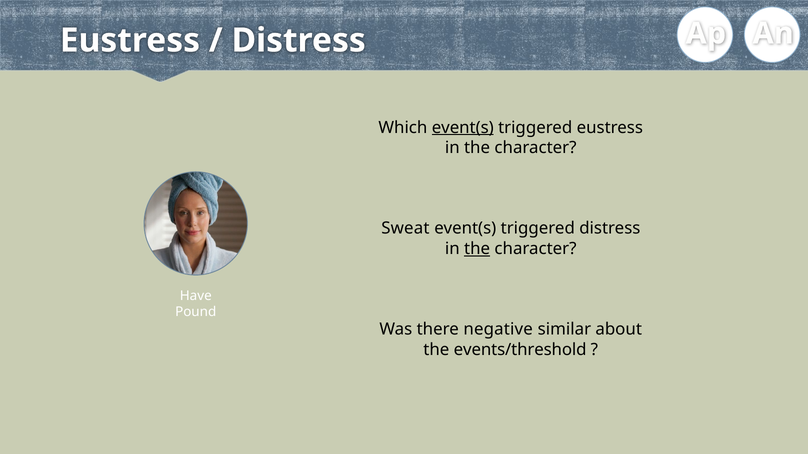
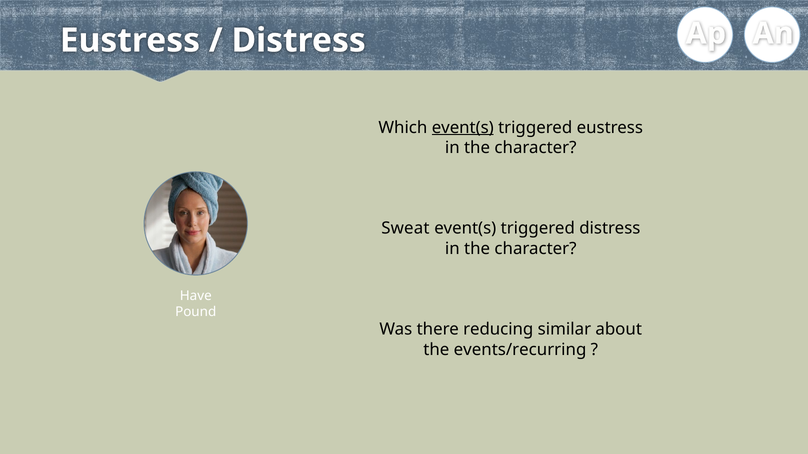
the at (477, 249) underline: present -> none
negative: negative -> reducing
events/threshold: events/threshold -> events/recurring
